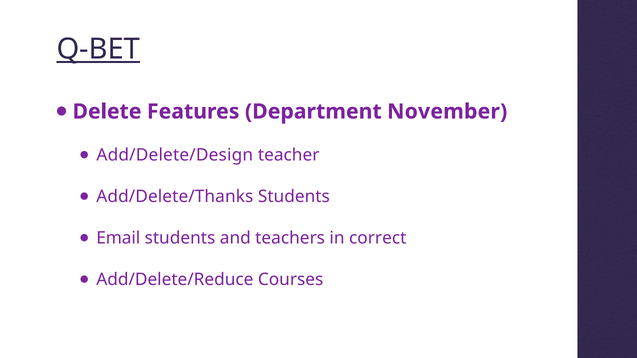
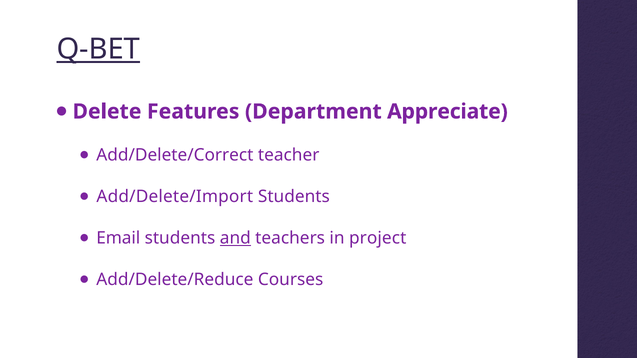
November: November -> Appreciate
Add/Delete/Design: Add/Delete/Design -> Add/Delete/Correct
Add/Delete/Thanks: Add/Delete/Thanks -> Add/Delete/Import
and underline: none -> present
correct: correct -> project
